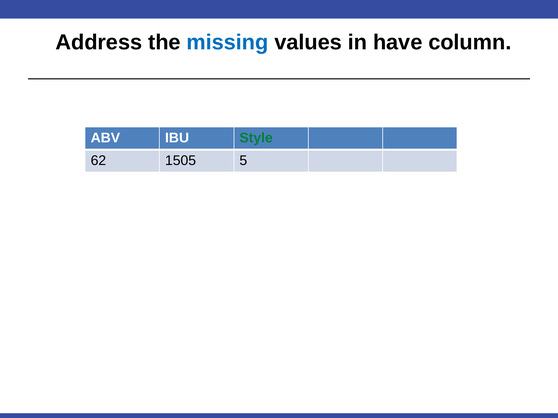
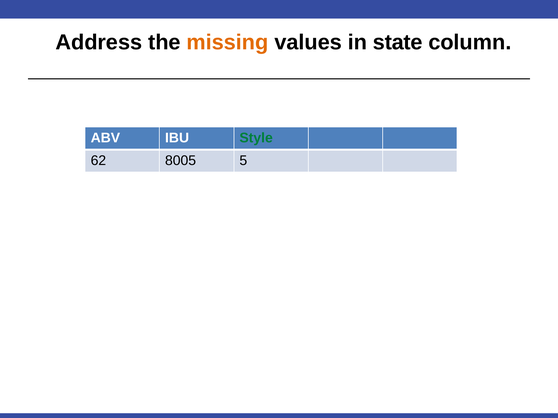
missing colour: blue -> orange
have: have -> state
1505: 1505 -> 8005
